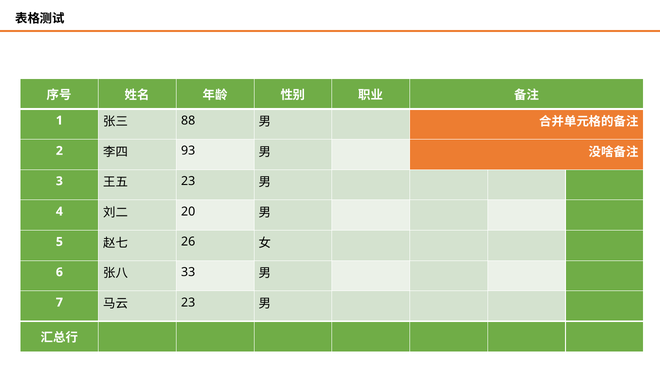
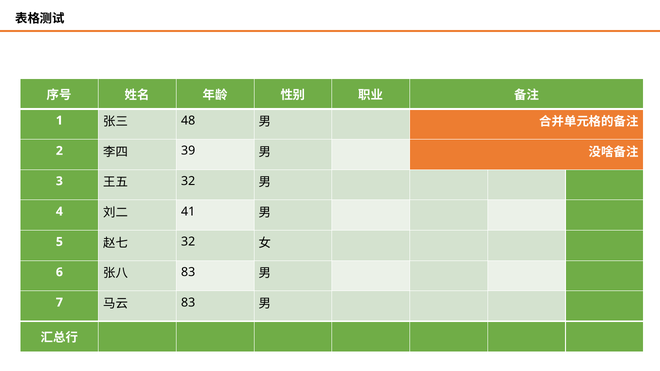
88: 88 -> 48
93: 93 -> 39
23 at (188, 181): 23 -> 32
20: 20 -> 41
26 at (188, 242): 26 -> 32
33 at (188, 272): 33 -> 83
23 at (188, 303): 23 -> 83
